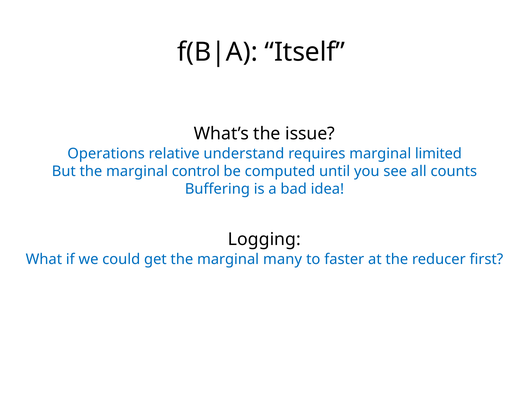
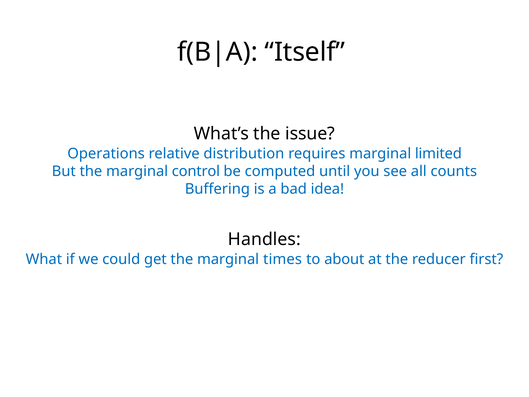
understand: understand -> distribution
Logging: Logging -> Handles
many: many -> times
faster: faster -> about
